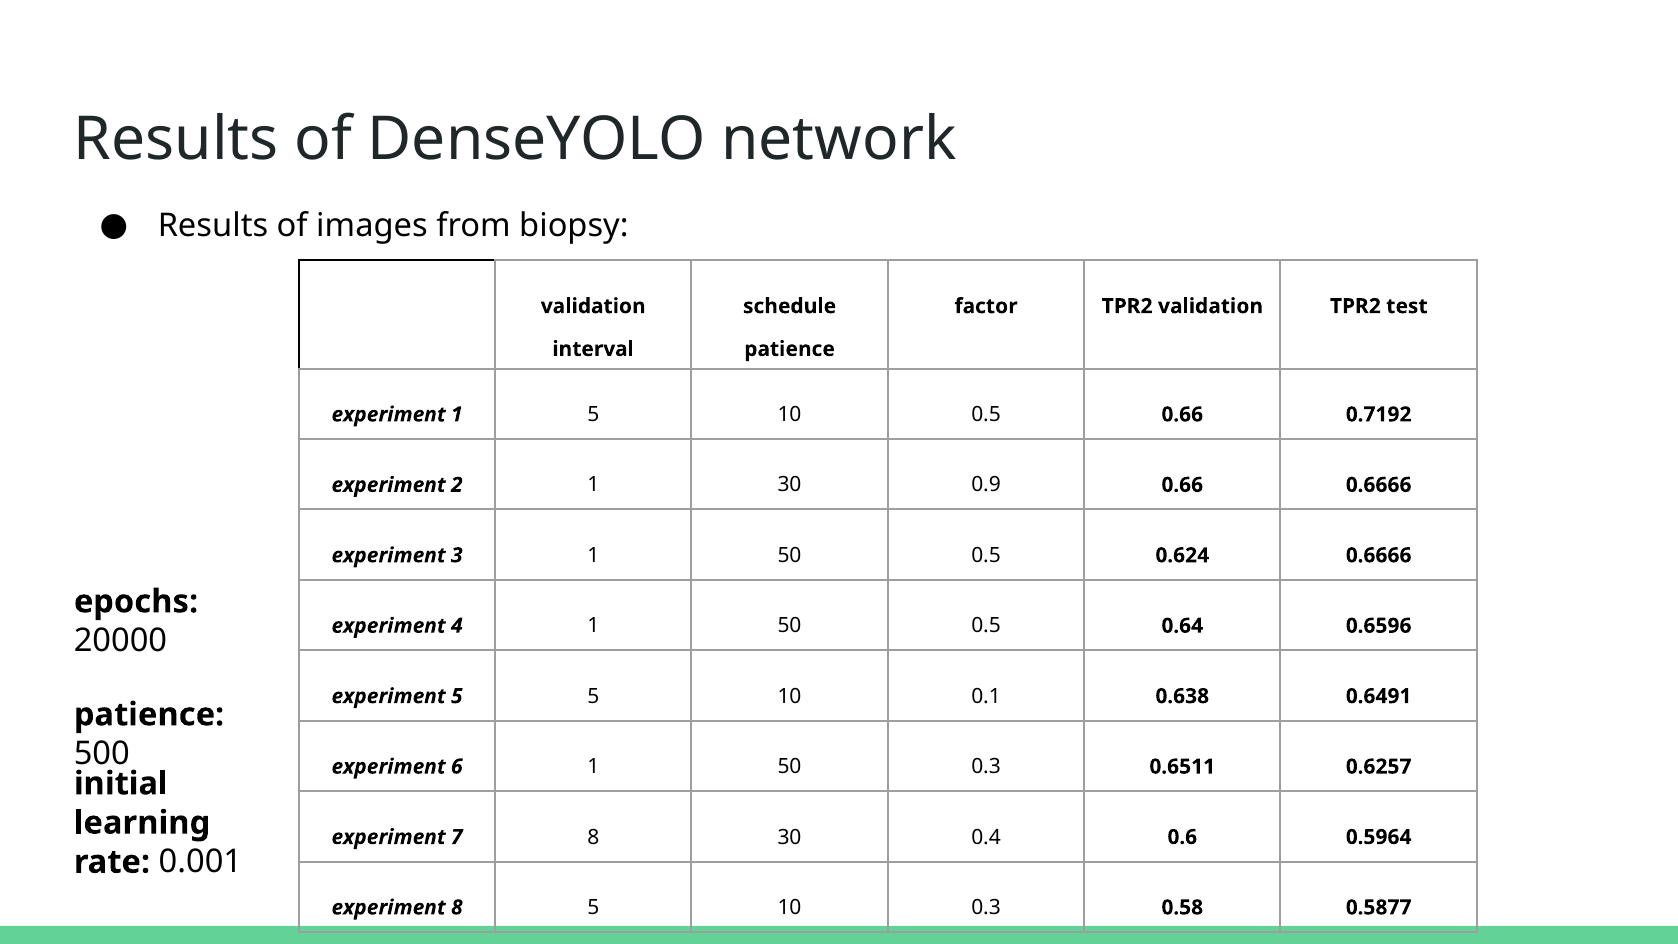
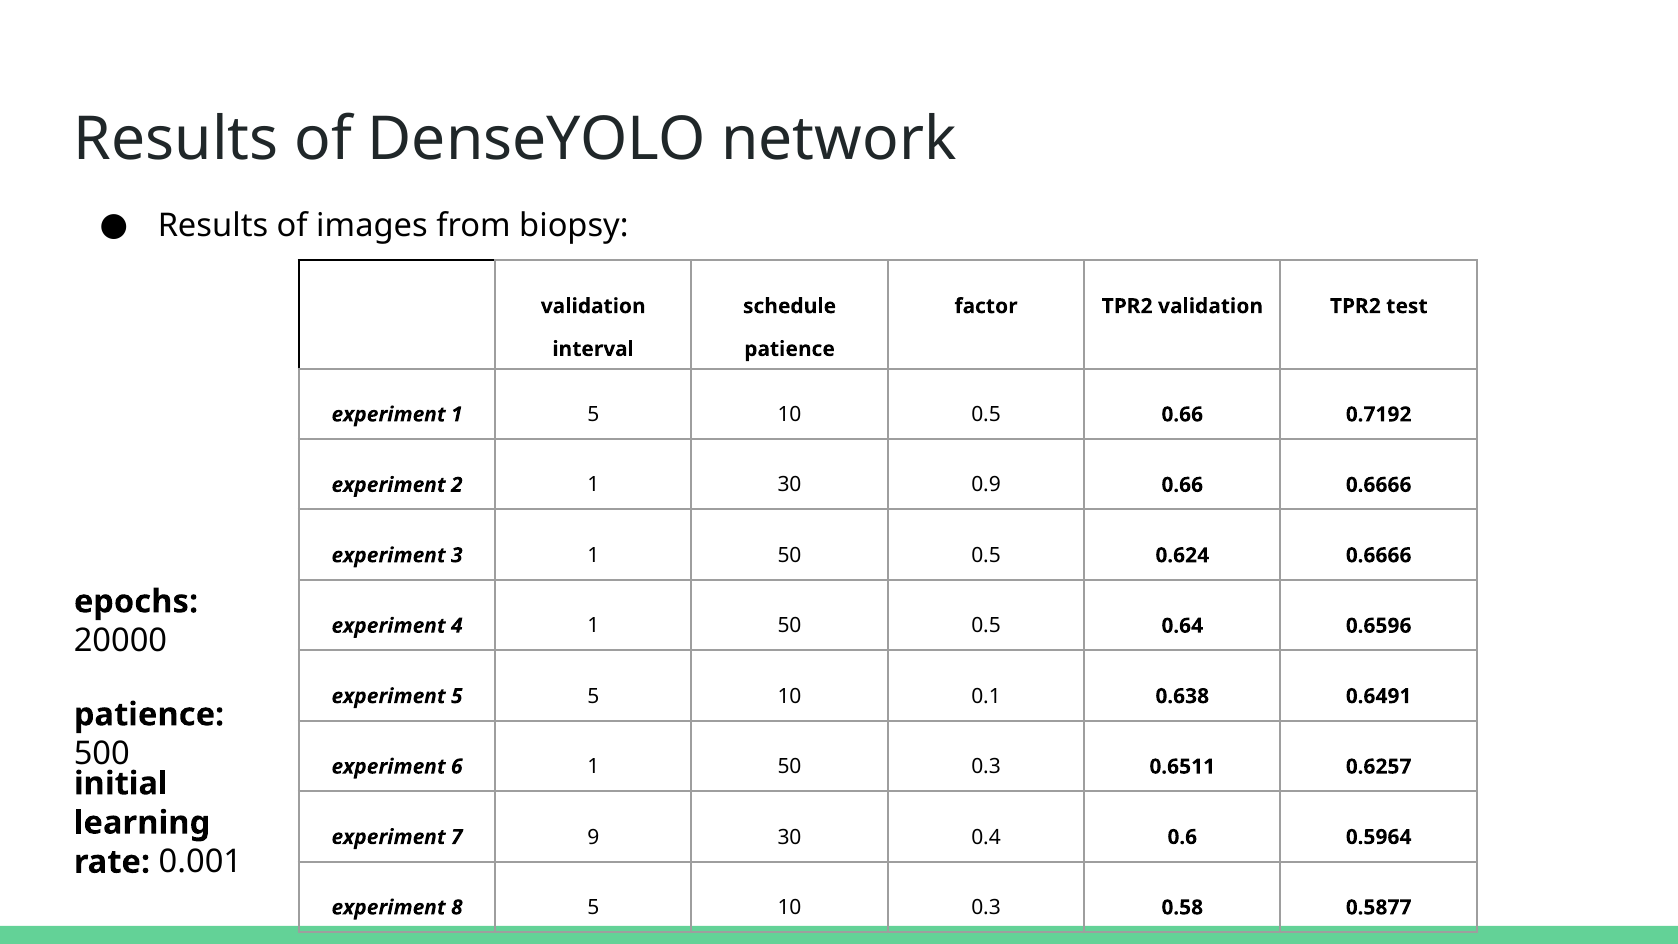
7 8: 8 -> 9
